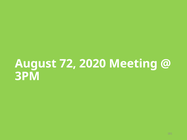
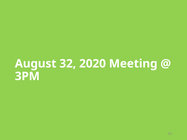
72: 72 -> 32
